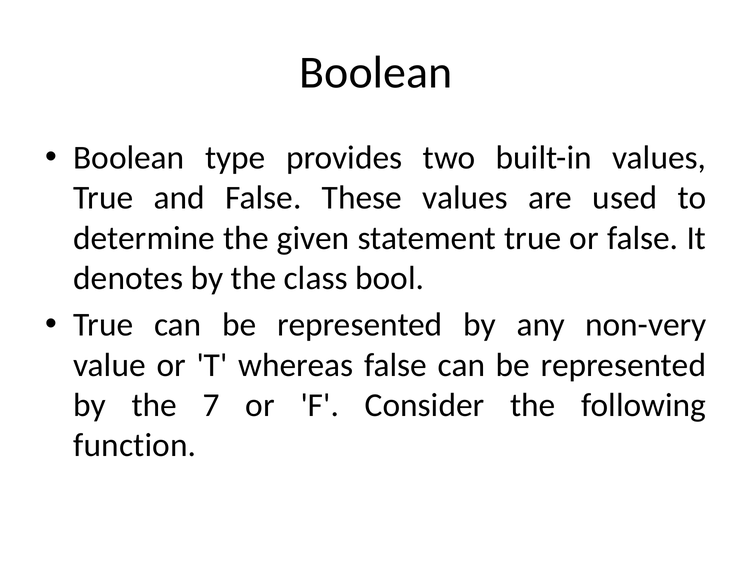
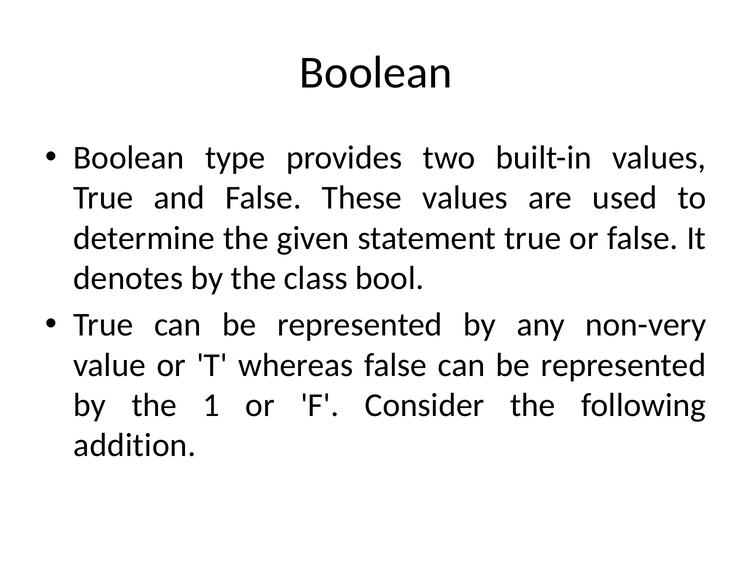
7: 7 -> 1
function: function -> addition
